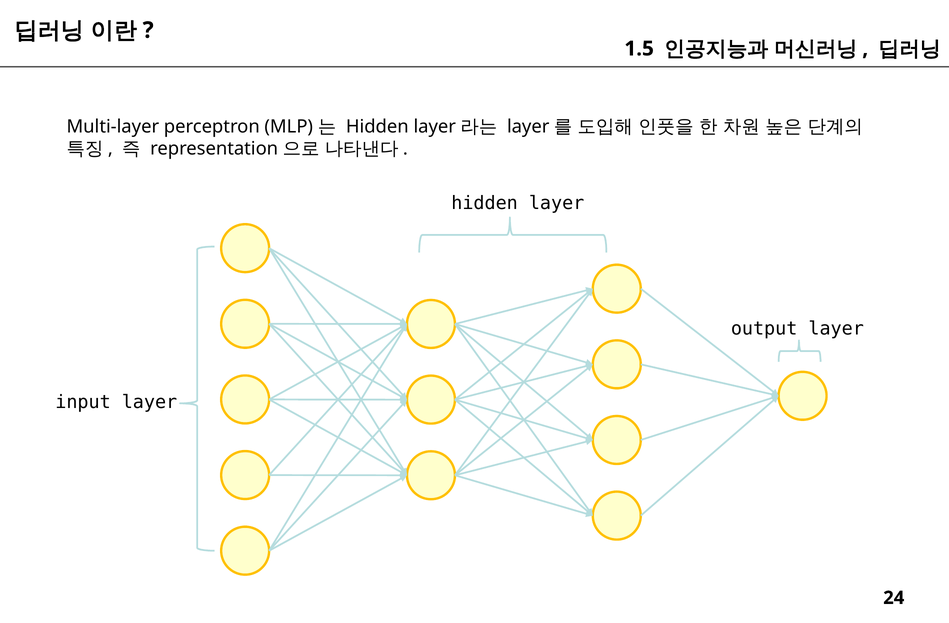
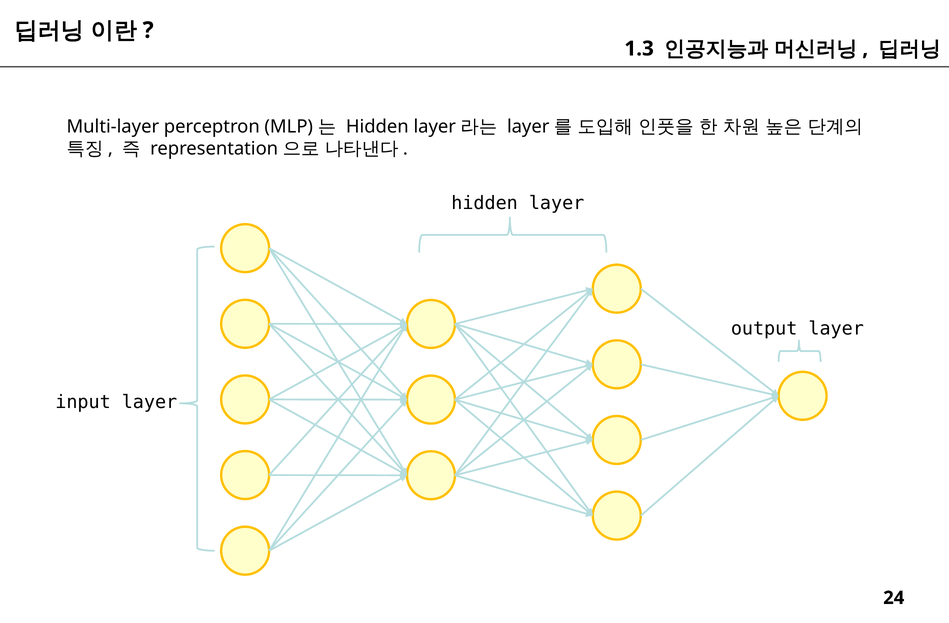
1.5: 1.5 -> 1.3
